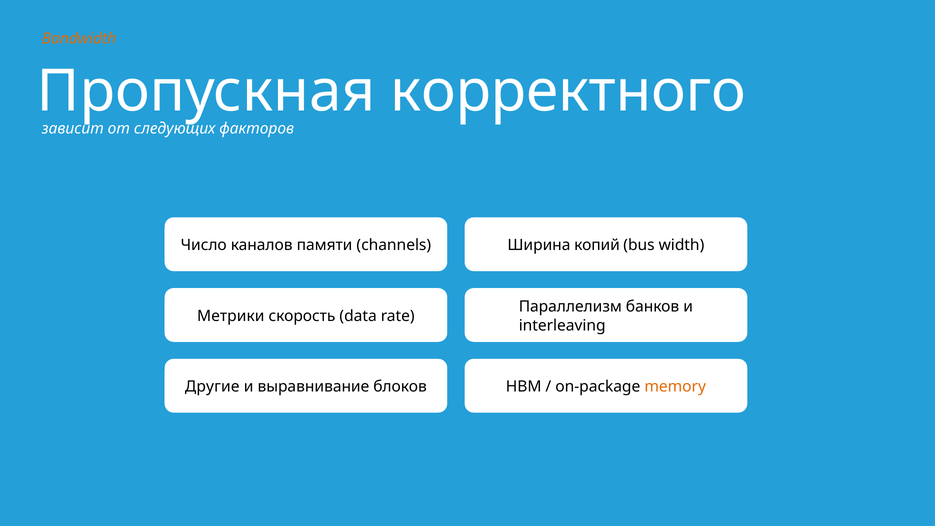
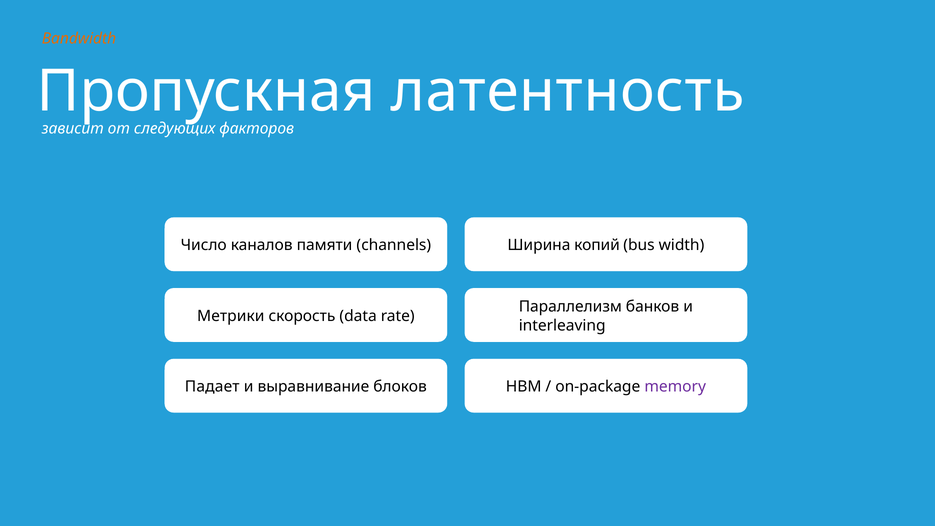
корректного: корректного -> латентность
Другие: Другие -> Падает
memory colour: orange -> purple
